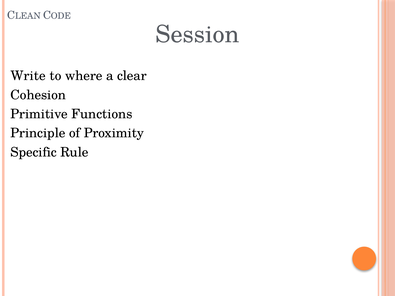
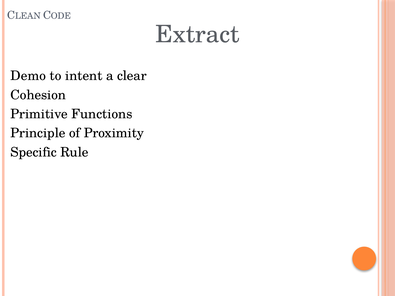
Session: Session -> Extract
Write: Write -> Demo
where: where -> intent
